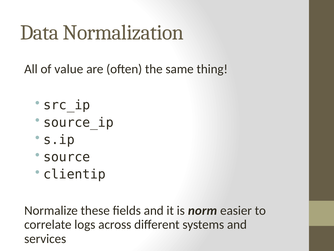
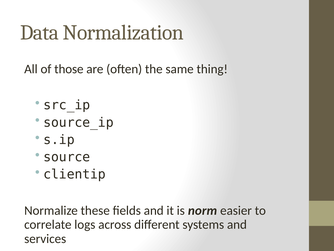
value: value -> those
